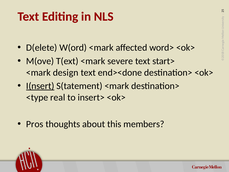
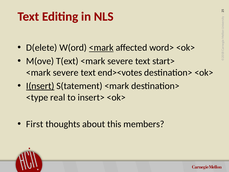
<mark at (101, 48) underline: none -> present
design at (66, 72): design -> severe
end><done: end><done -> end><votes
Pros: Pros -> First
